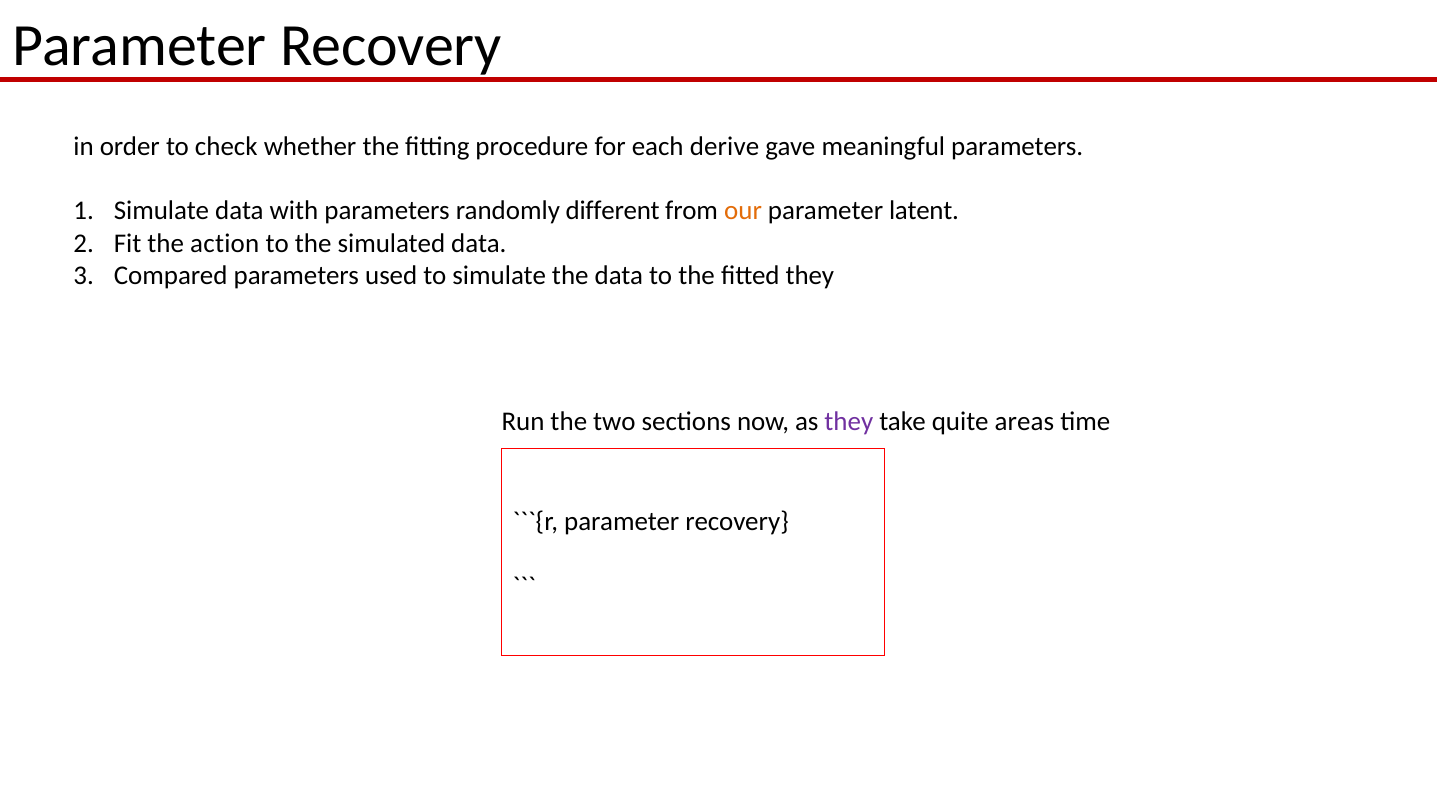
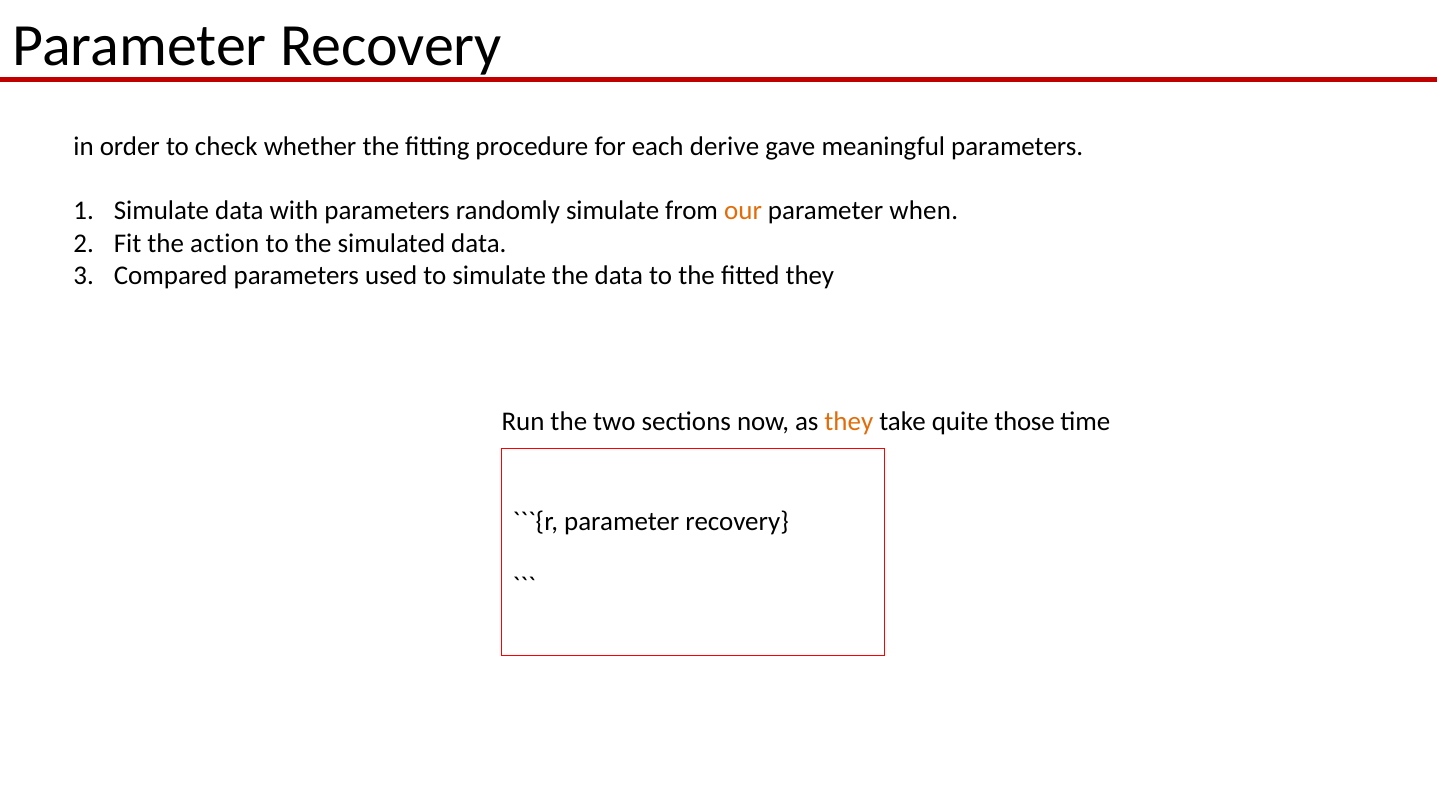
randomly different: different -> simulate
latent: latent -> when
they at (849, 421) colour: purple -> orange
areas: areas -> those
